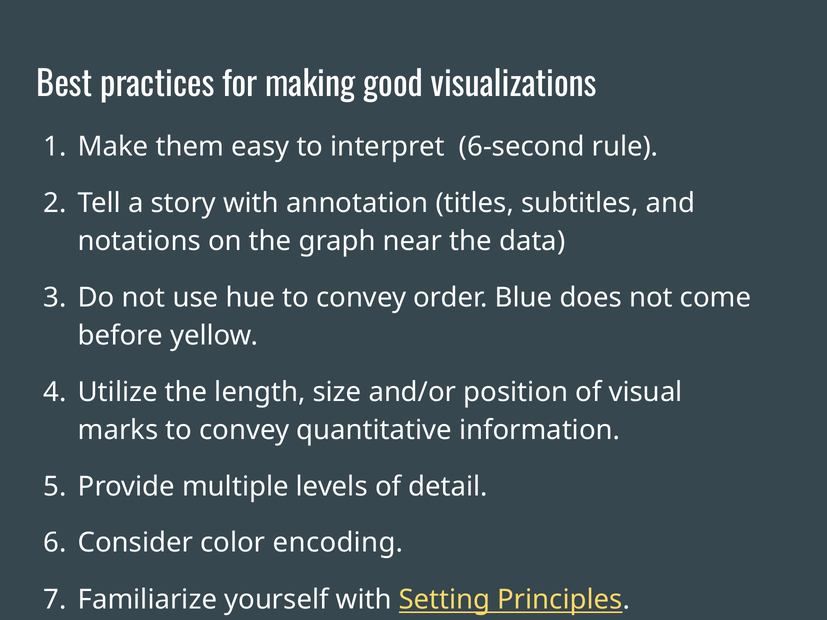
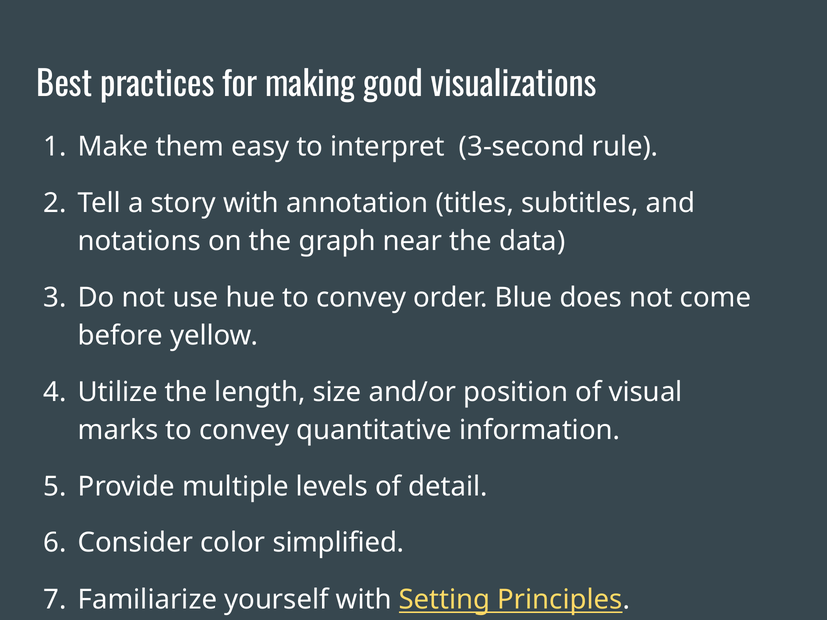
6-second: 6-second -> 3-second
encoding: encoding -> simplified
